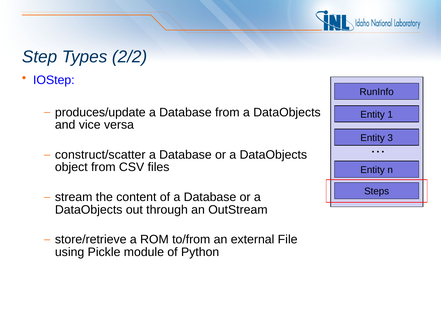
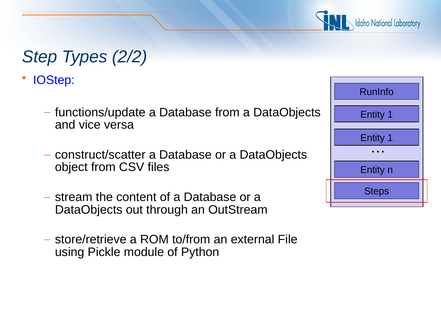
produces/update: produces/update -> functions/update
3 at (390, 138): 3 -> 1
